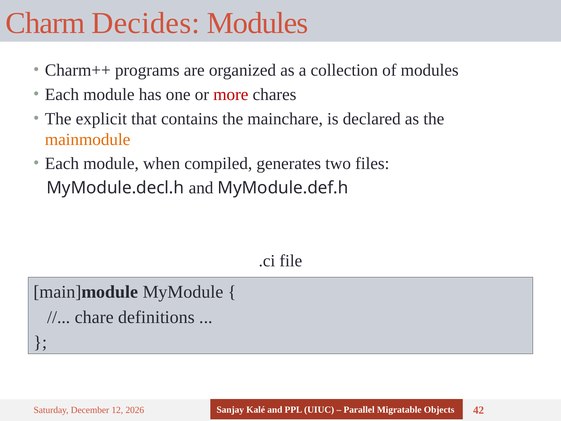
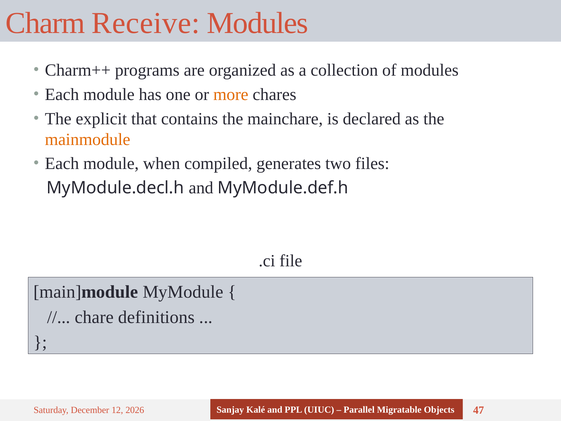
Decides: Decides -> Receive
more colour: red -> orange
42: 42 -> 47
